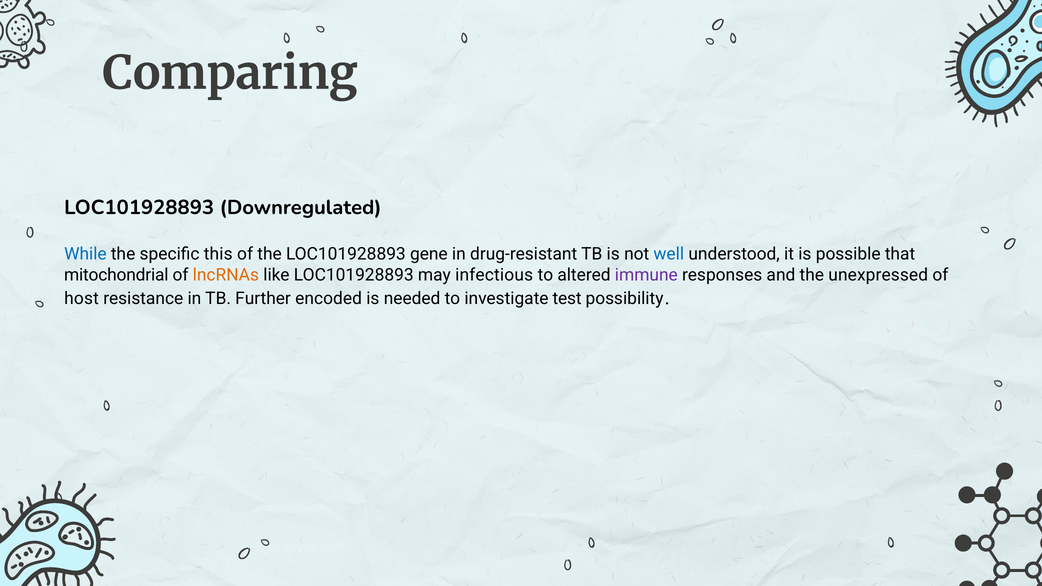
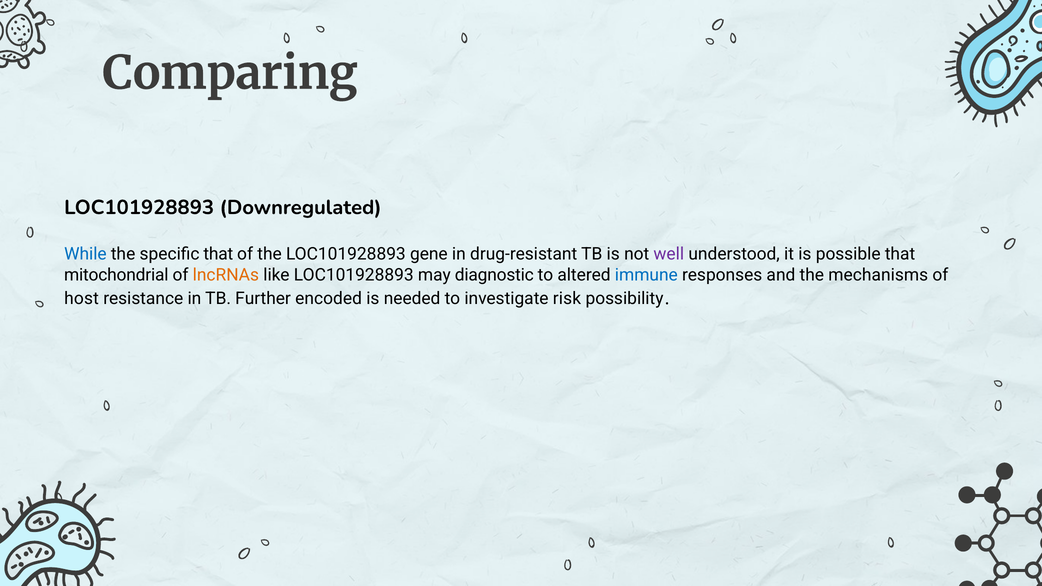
specific this: this -> that
well colour: blue -> purple
infectious: infectious -> diagnostic
immune colour: purple -> blue
unexpressed: unexpressed -> mechanisms
test: test -> risk
